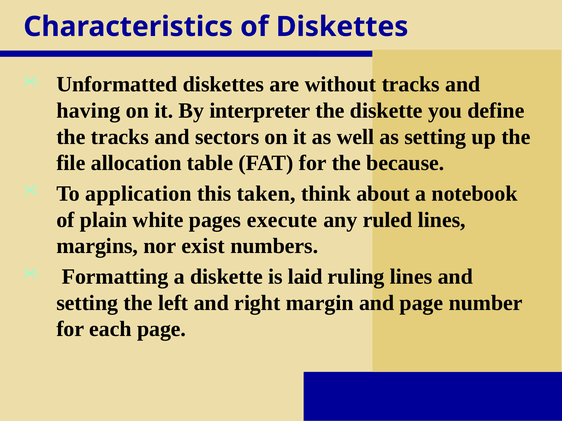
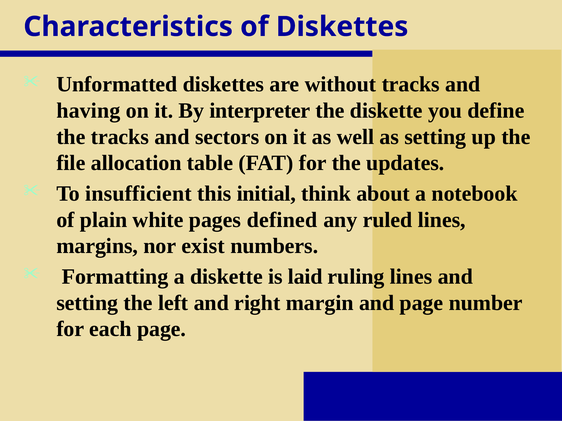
because: because -> updates
application: application -> insufficient
taken: taken -> initial
execute: execute -> defined
